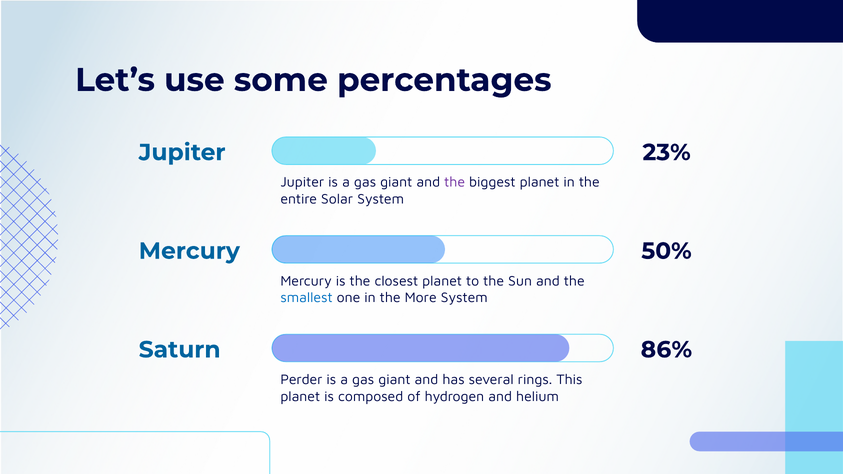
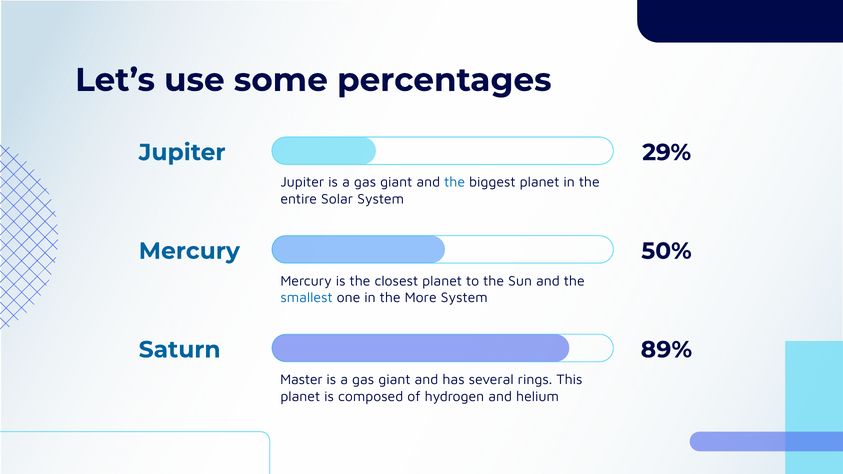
23%: 23% -> 29%
the at (455, 182) colour: purple -> blue
86%: 86% -> 89%
Perder: Perder -> Master
